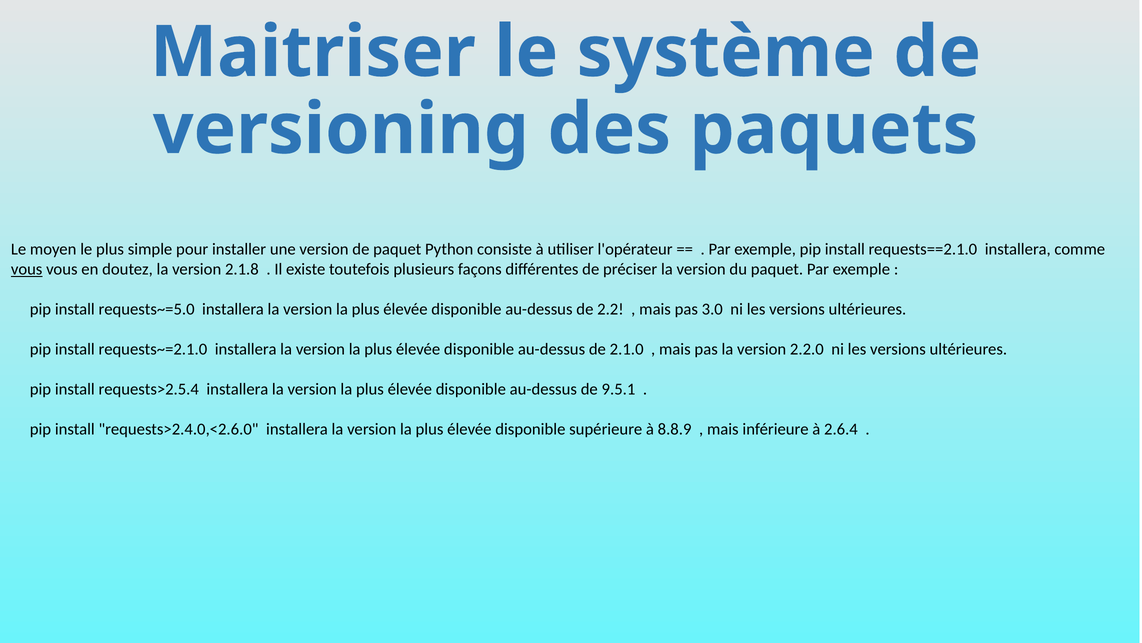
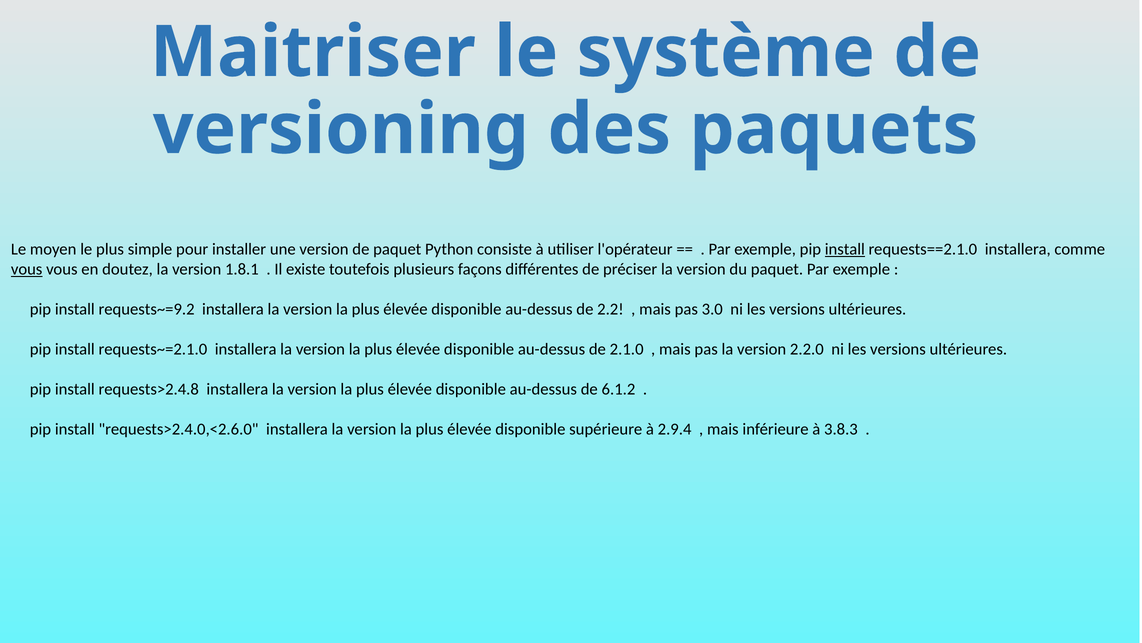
install at (845, 249) underline: none -> present
2.1.8: 2.1.8 -> 1.8.1
requests~=5.0: requests~=5.0 -> requests~=9.2
requests>2.5.4: requests>2.5.4 -> requests>2.4.8
9.5.1: 9.5.1 -> 6.1.2
8.8.9: 8.8.9 -> 2.9.4
2.6.4: 2.6.4 -> 3.8.3
